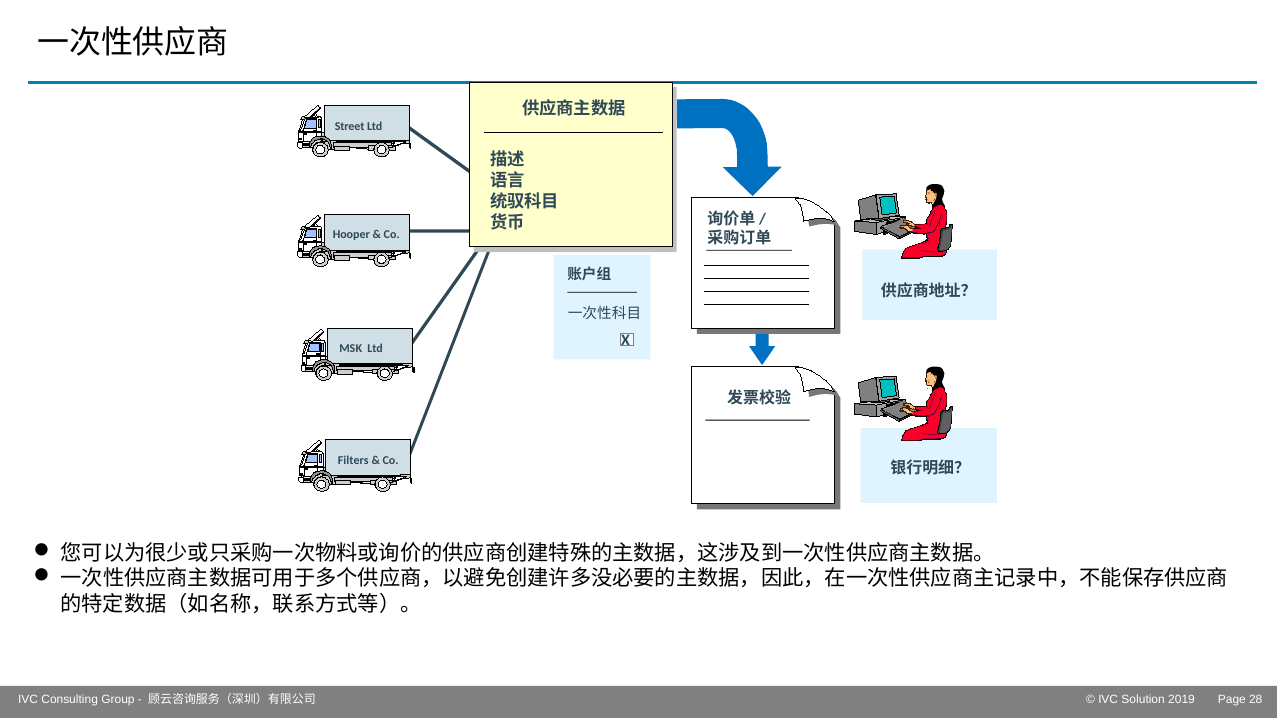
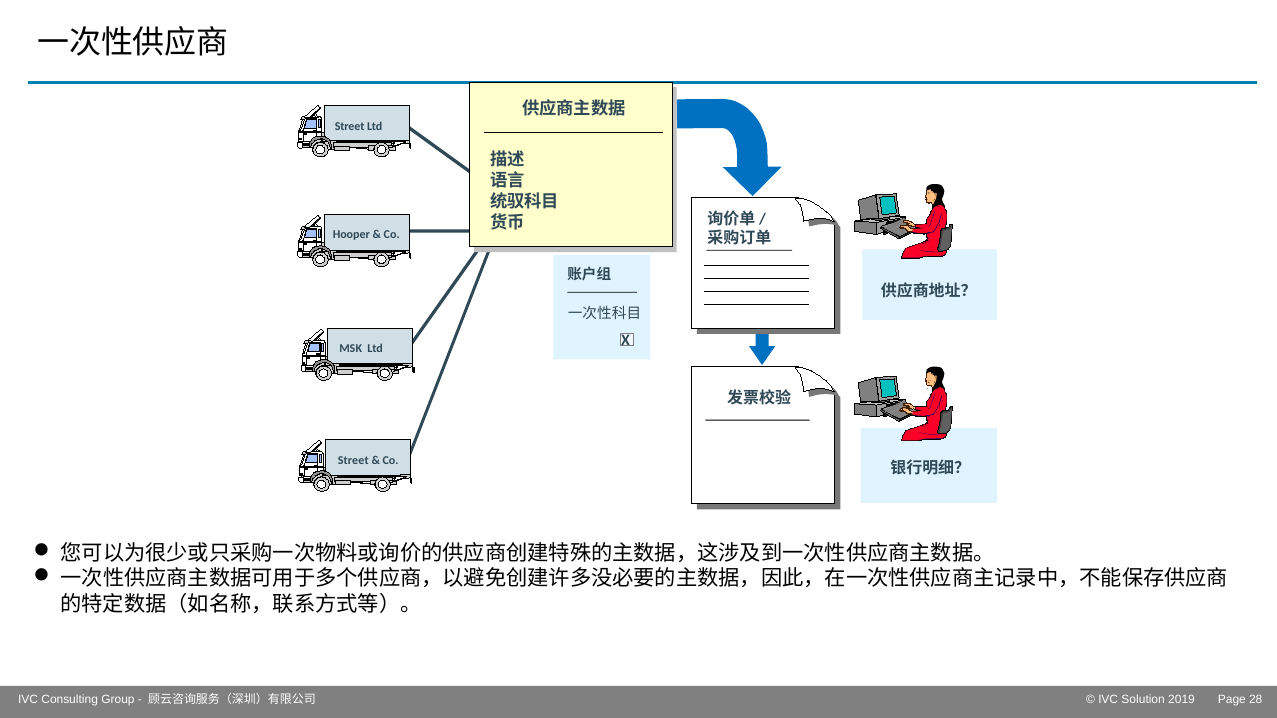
Filters at (353, 461): Filters -> Street
